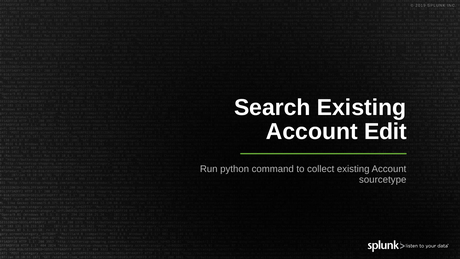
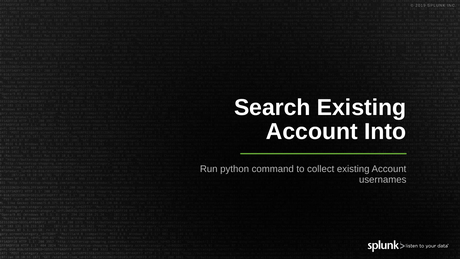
Edit: Edit -> Into
sourcetype: sourcetype -> usernames
